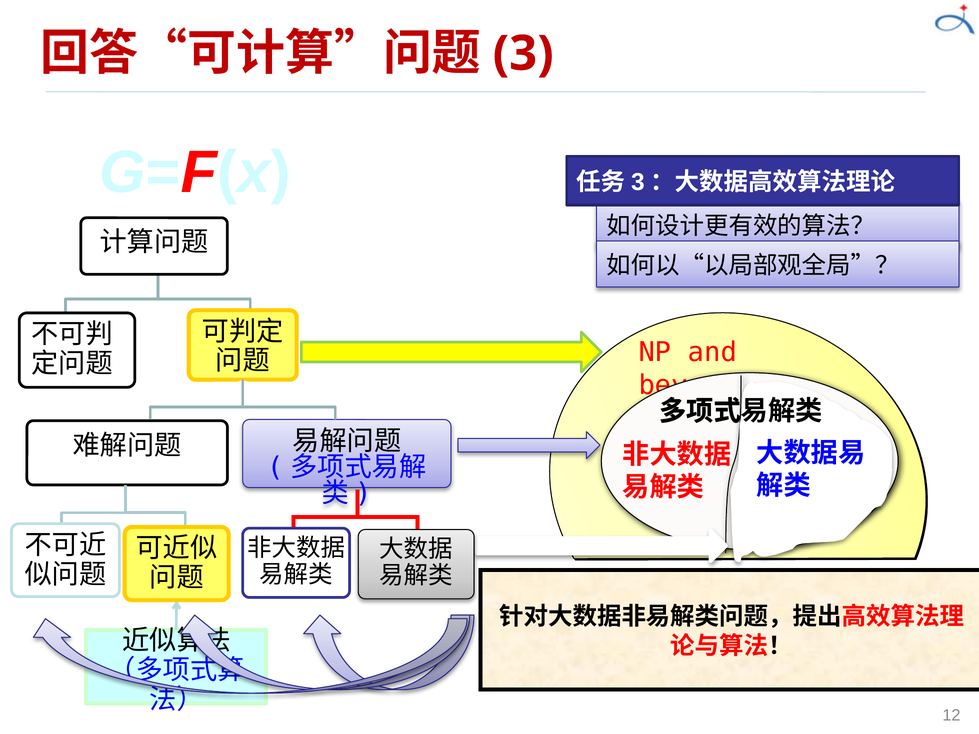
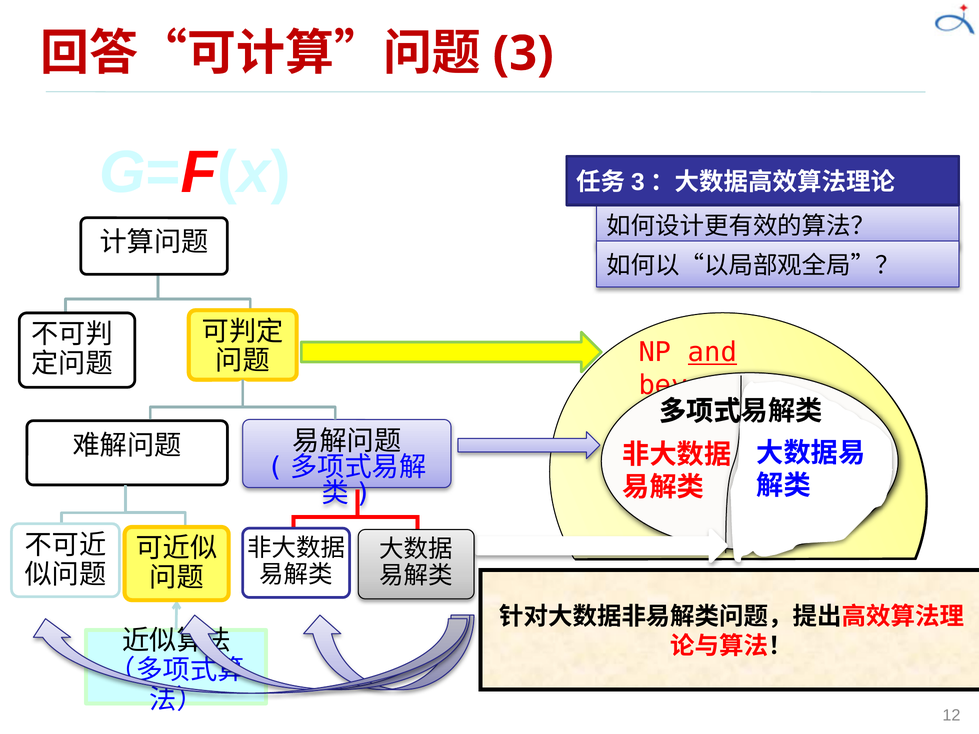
and underline: none -> present
